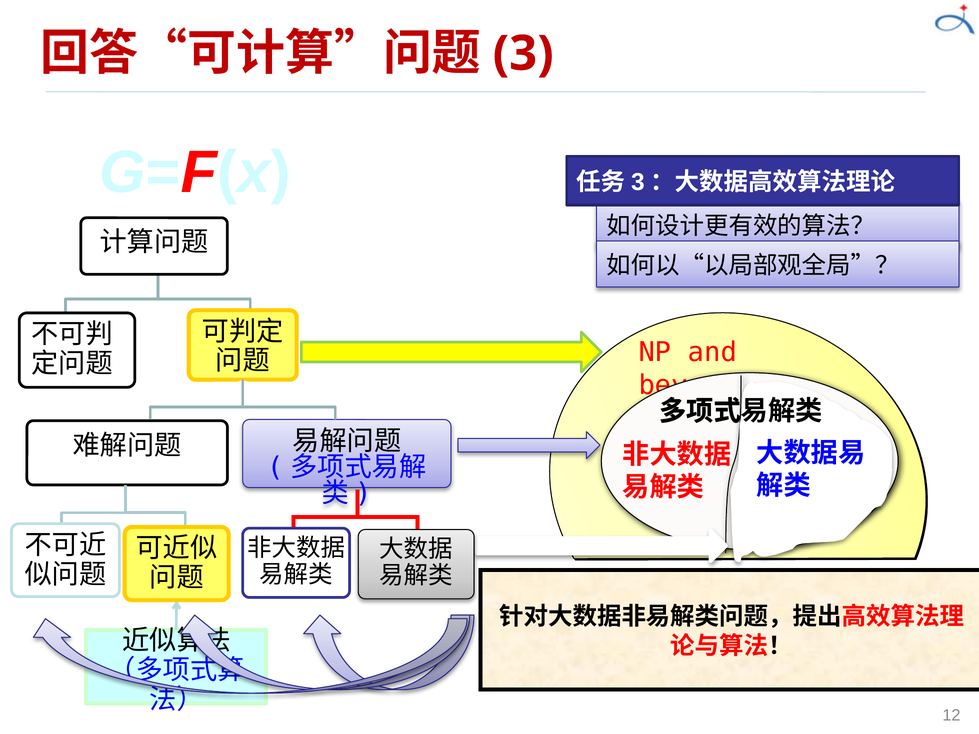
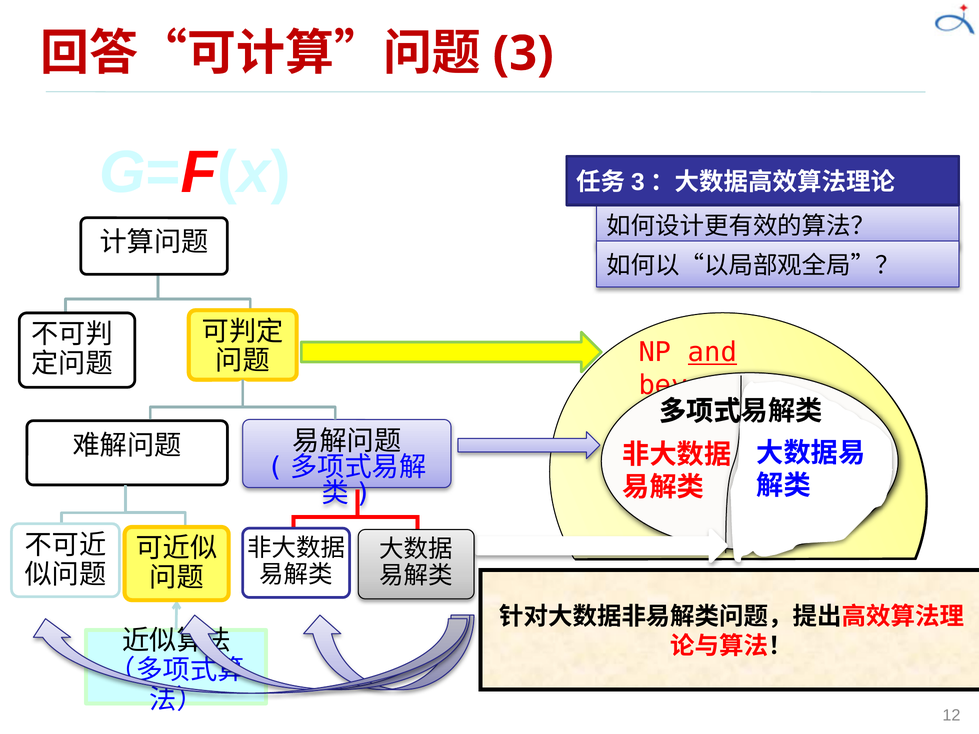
and underline: none -> present
